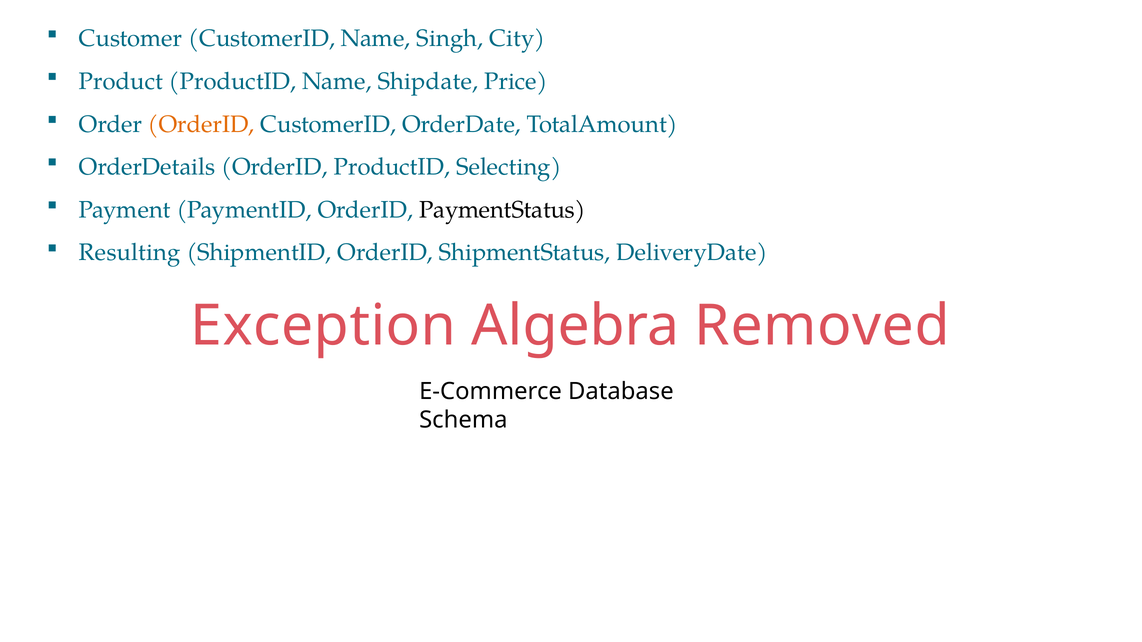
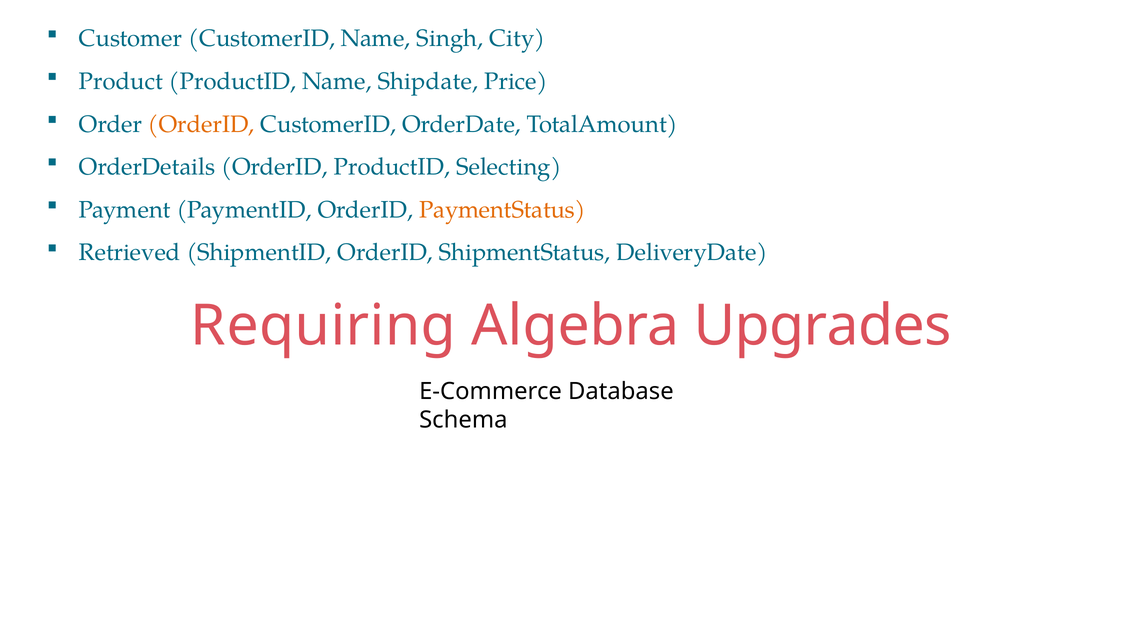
PaymentStatus colour: black -> orange
Resulting: Resulting -> Retrieved
Exception: Exception -> Requiring
Removed: Removed -> Upgrades
